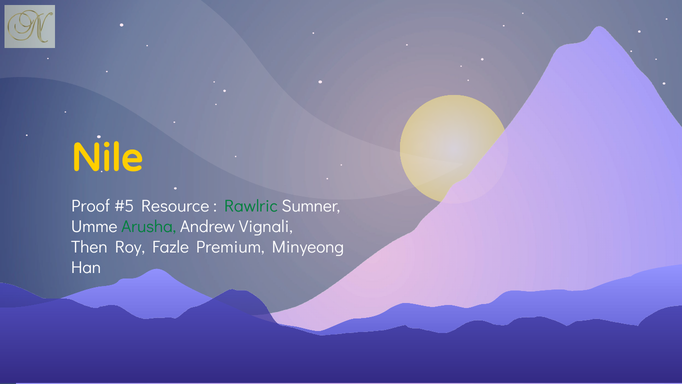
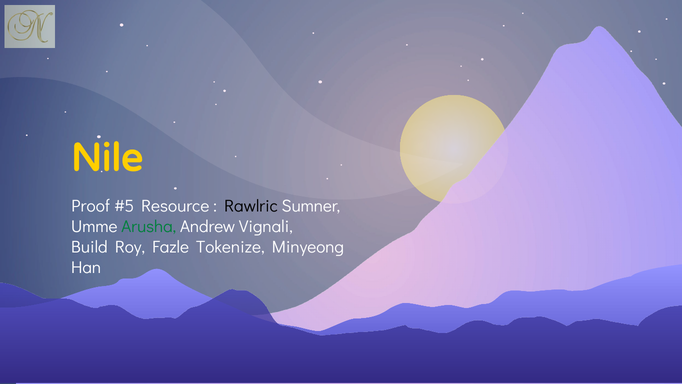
Rawlric colour: green -> black
Then: Then -> Build
Premium: Premium -> Tokenize
